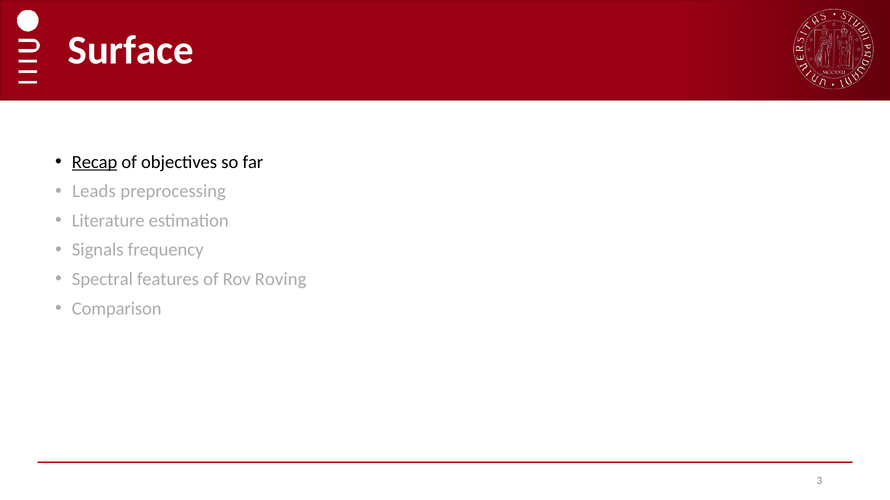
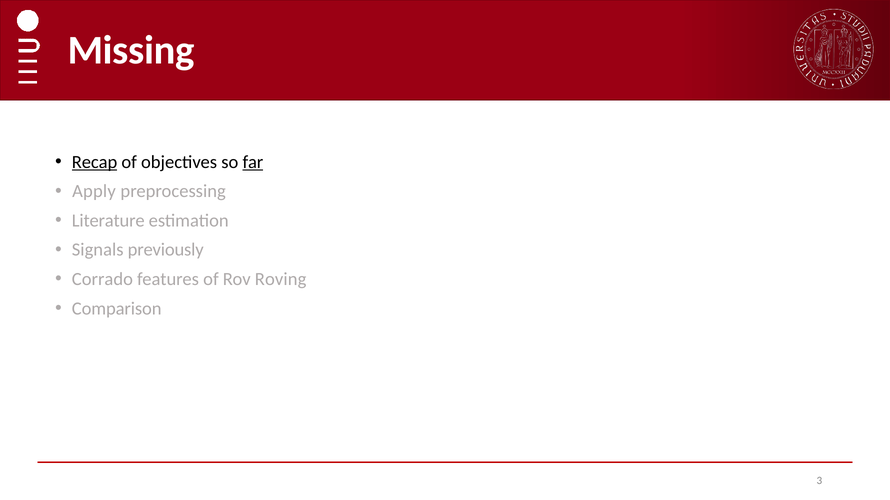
Surface: Surface -> Missing
far underline: none -> present
Leads: Leads -> Apply
frequency: frequency -> previously
Spectral: Spectral -> Corrado
